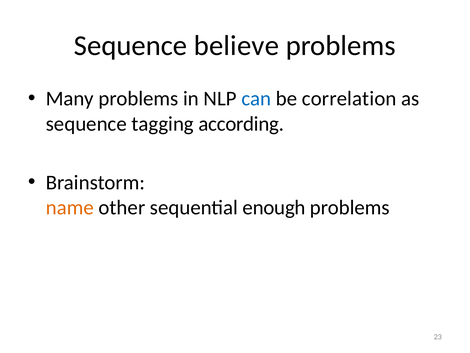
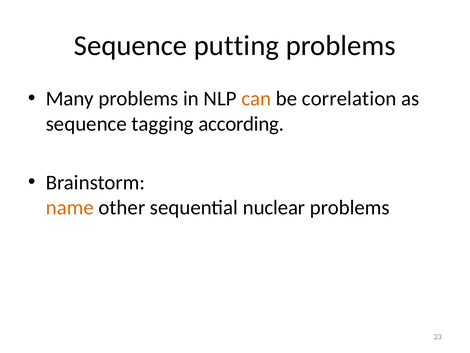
believe: believe -> putting
can colour: blue -> orange
enough: enough -> nuclear
